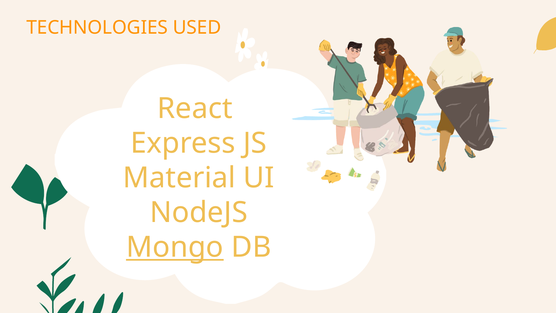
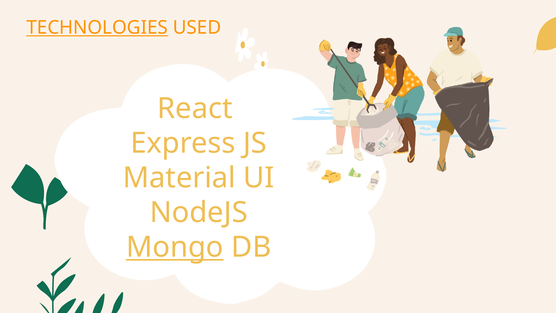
TECHNOLOGIES underline: none -> present
